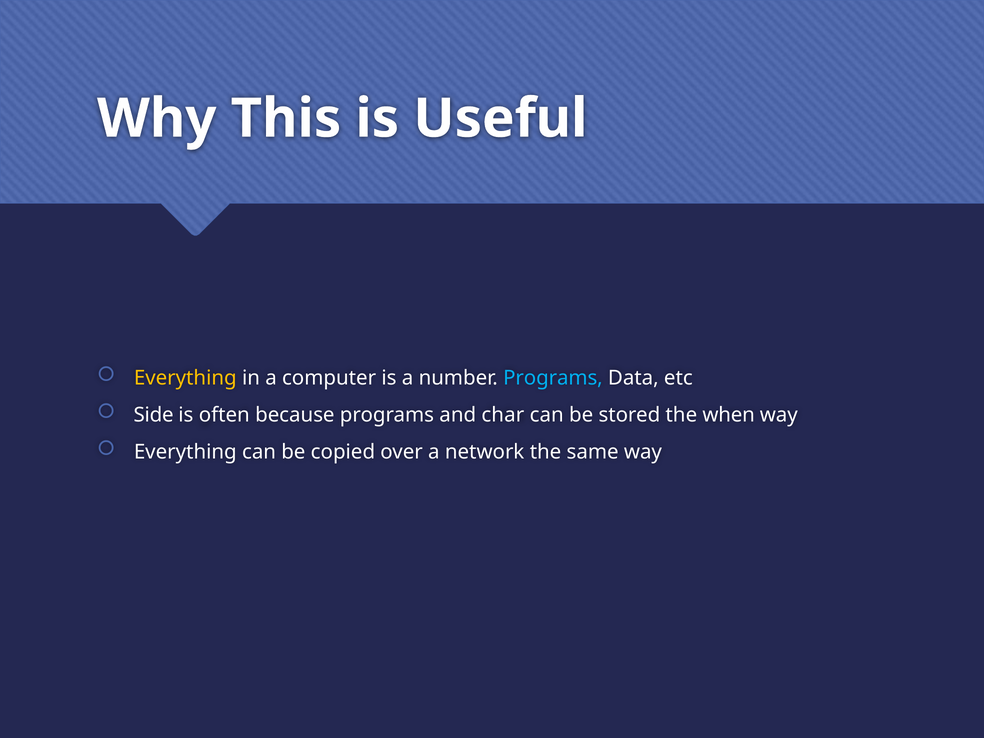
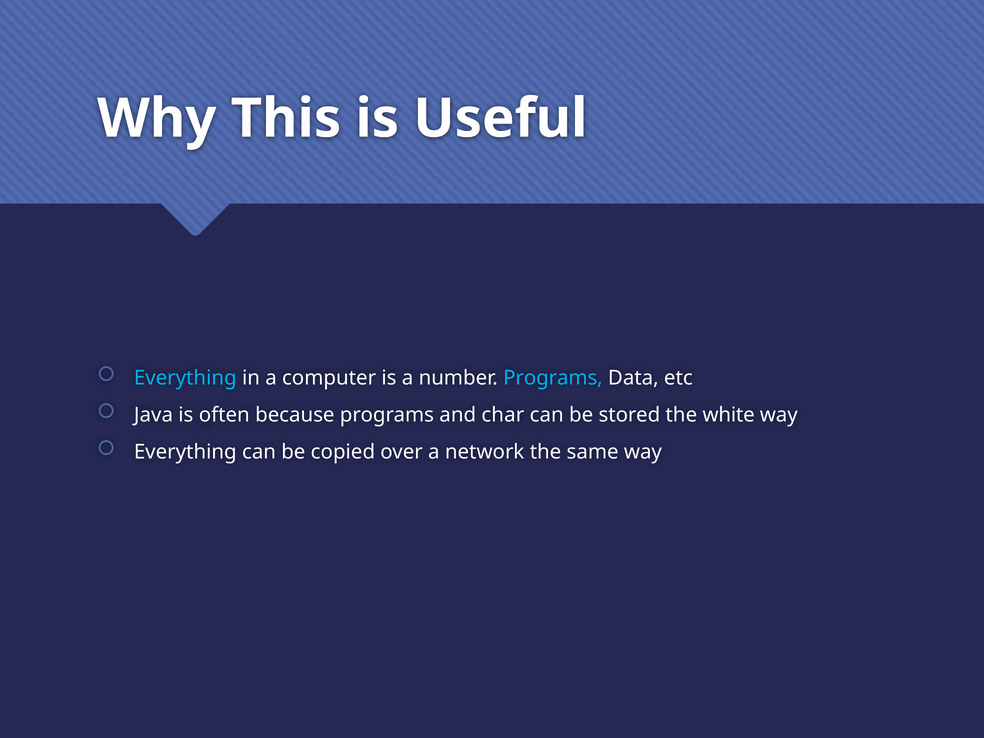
Everything at (185, 378) colour: yellow -> light blue
Side: Side -> Java
when: when -> white
